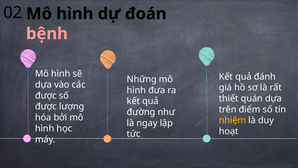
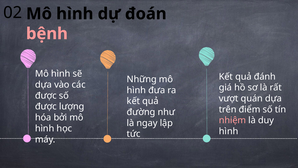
thiết: thiết -> vượt
nhiệm colour: yellow -> pink
hoạt at (229, 131): hoạt -> hình
